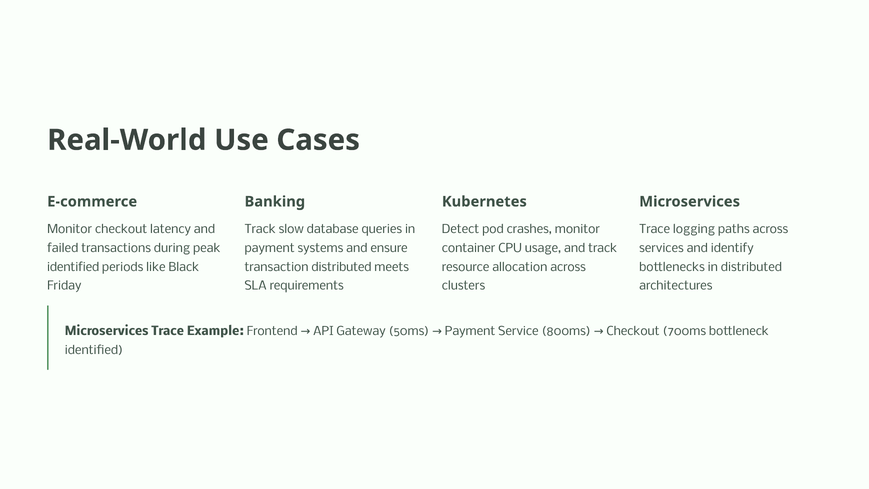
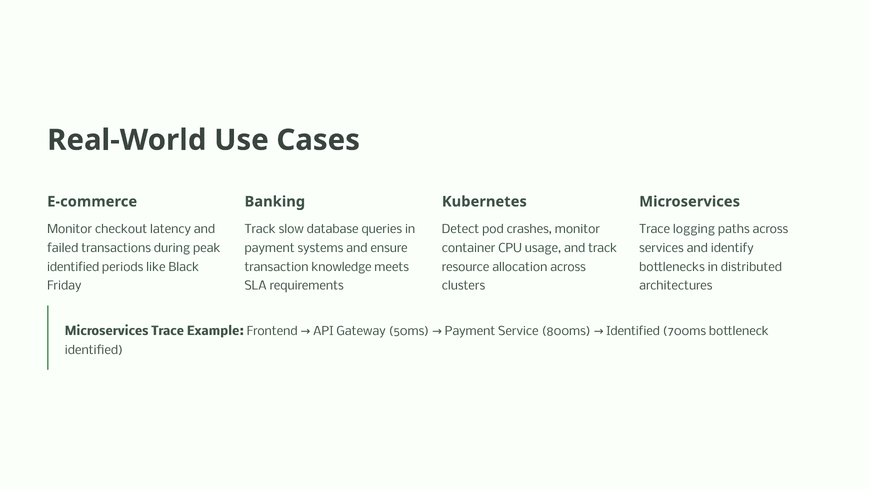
transaction distributed: distributed -> knowledge
800ms Checkout: Checkout -> Identified
